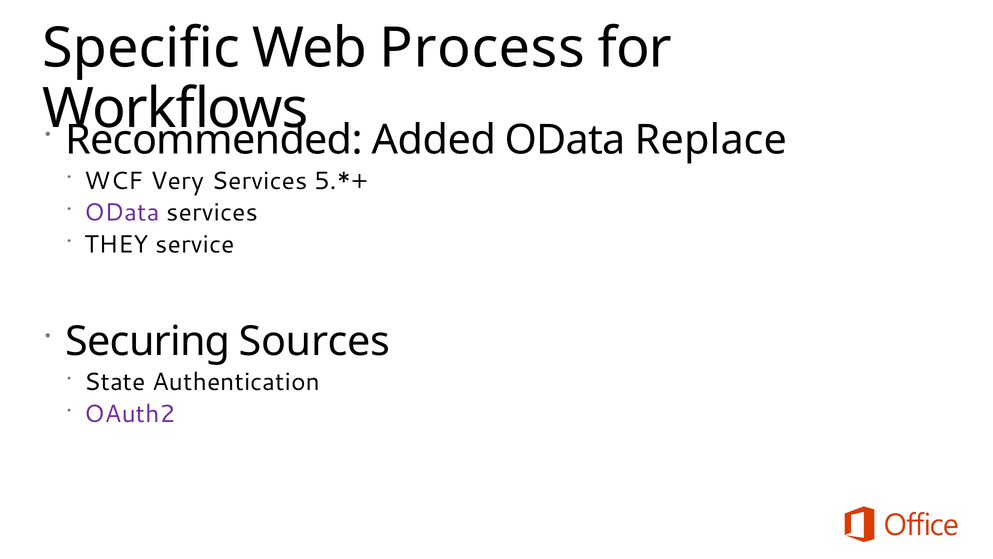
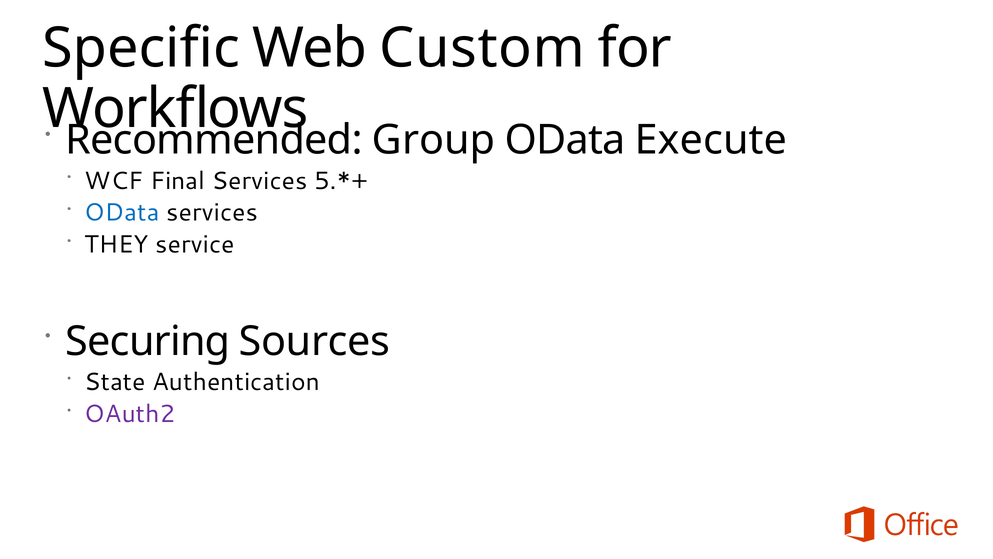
Process: Process -> Custom
Added: Added -> Group
Replace: Replace -> Execute
Very: Very -> Final
OData at (122, 213) colour: purple -> blue
